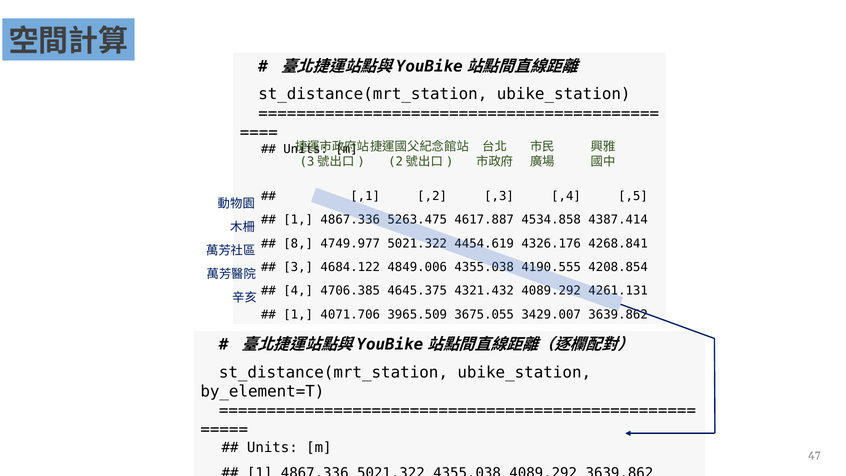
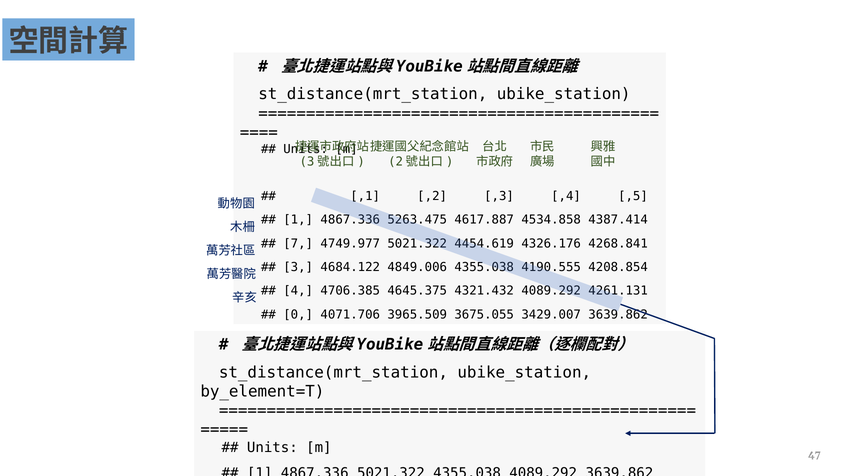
8: 8 -> 7
1 at (298, 314): 1 -> 0
